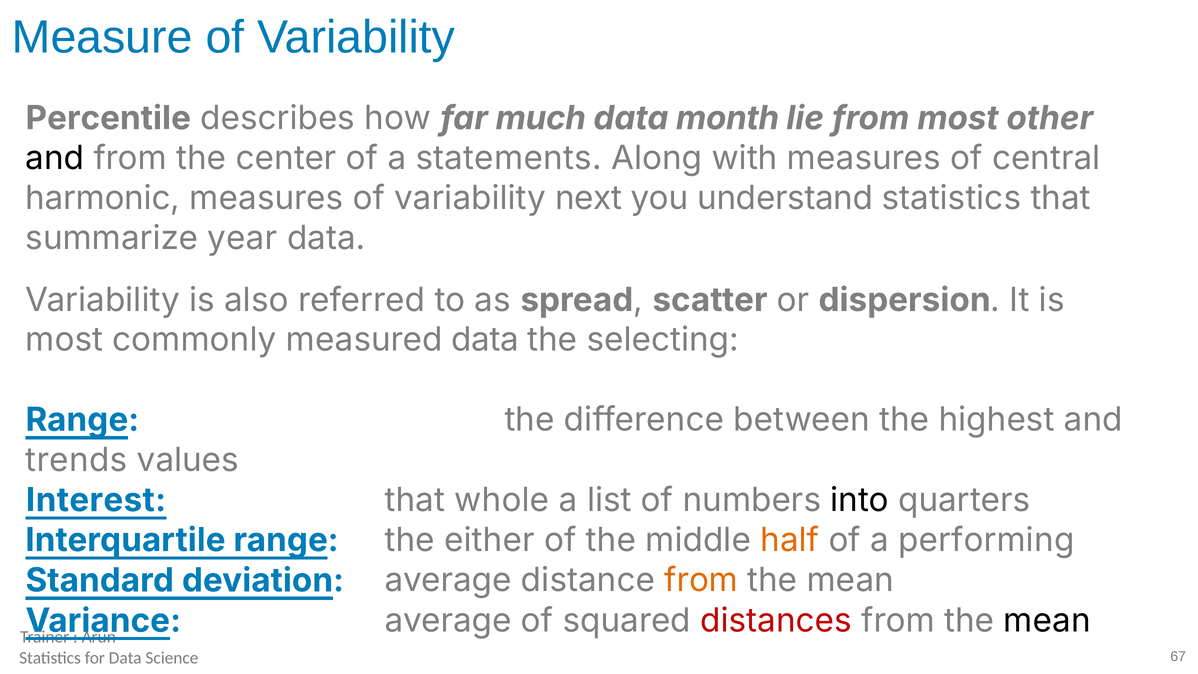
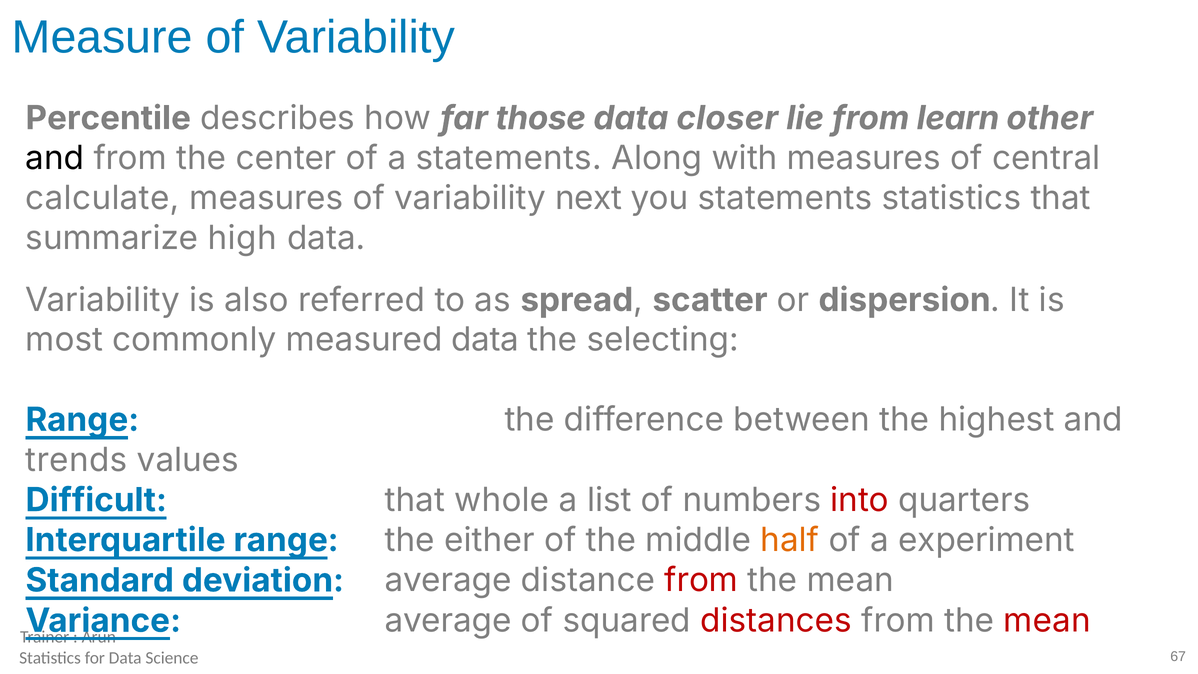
much: much -> those
month: month -> closer
from most: most -> learn
harmonic: harmonic -> calculate
you understand: understand -> statements
year: year -> high
Interest: Interest -> Difficult
into colour: black -> red
performing: performing -> experiment
from at (701, 580) colour: orange -> red
mean at (1047, 621) colour: black -> red
